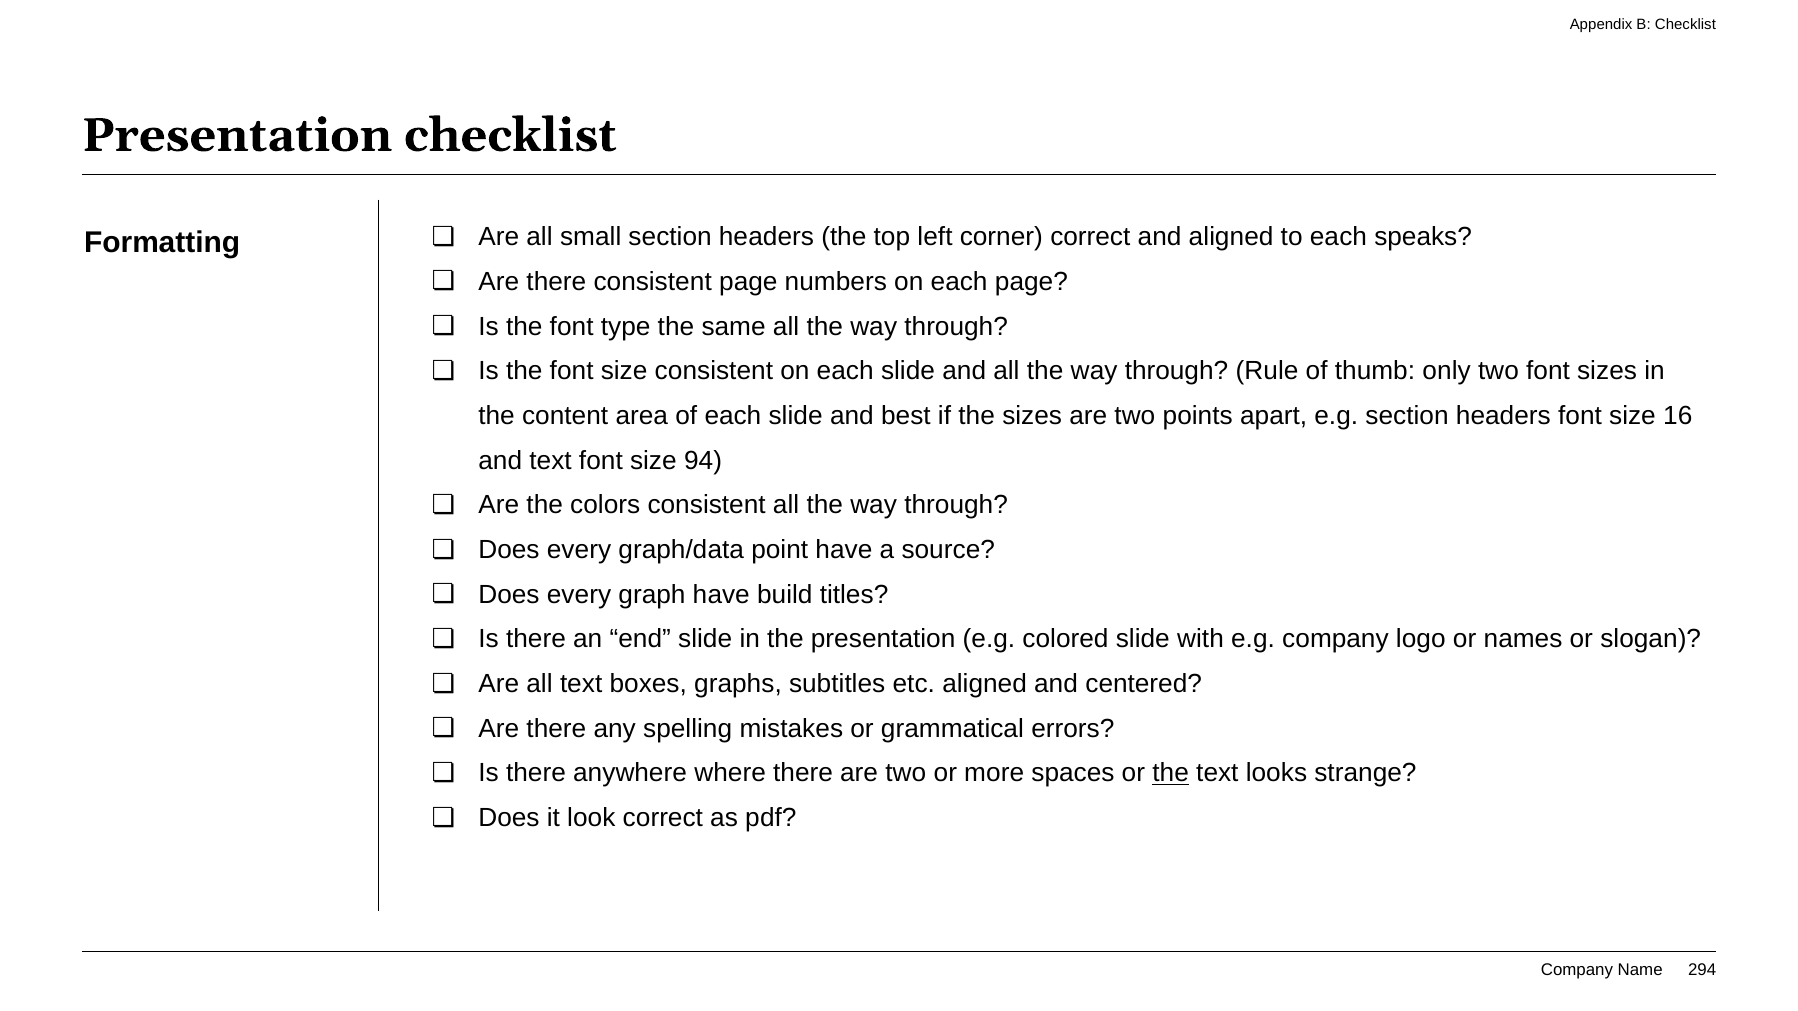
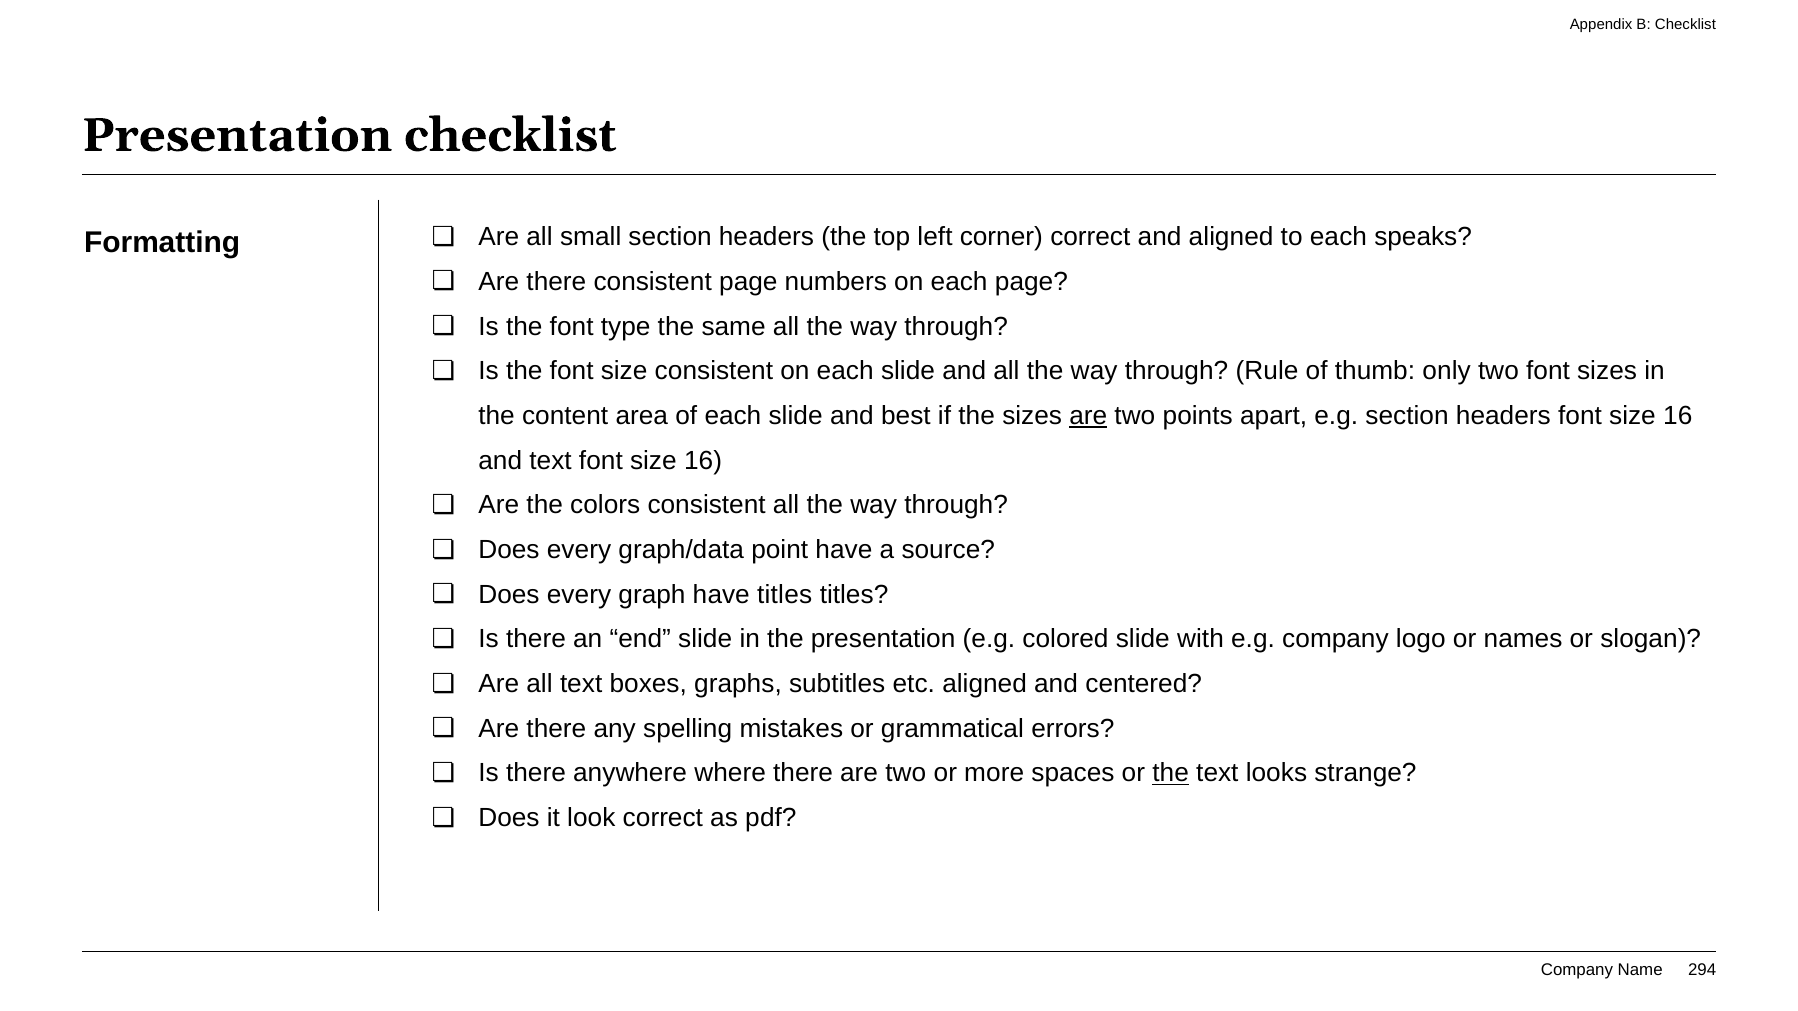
are at (1088, 416) underline: none -> present
text font size 94: 94 -> 16
have build: build -> titles
